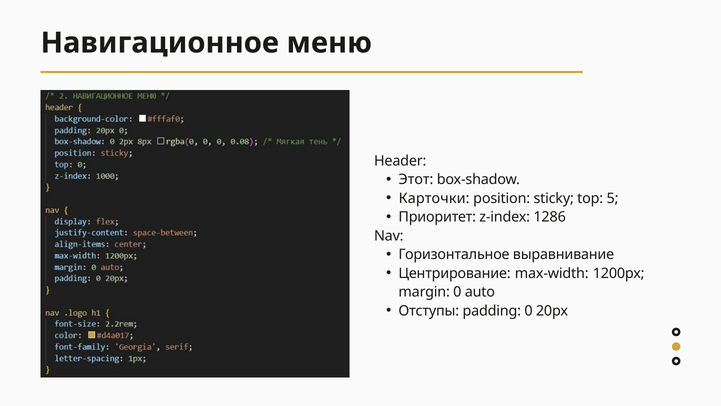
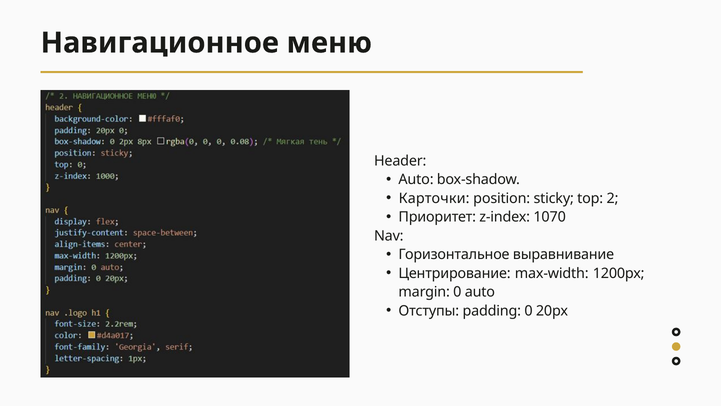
Этот at (416, 180): Этот -> Auto
5: 5 -> 2
1286: 1286 -> 1070
